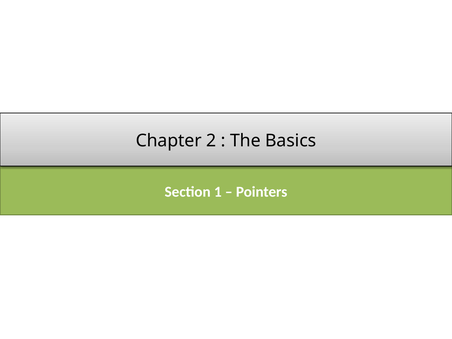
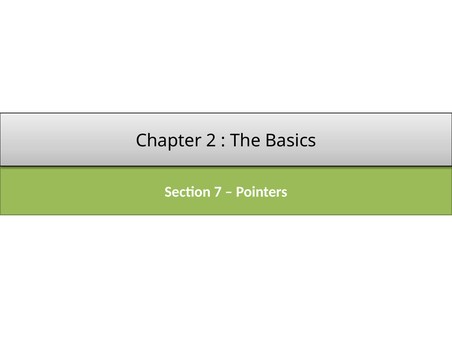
1: 1 -> 7
